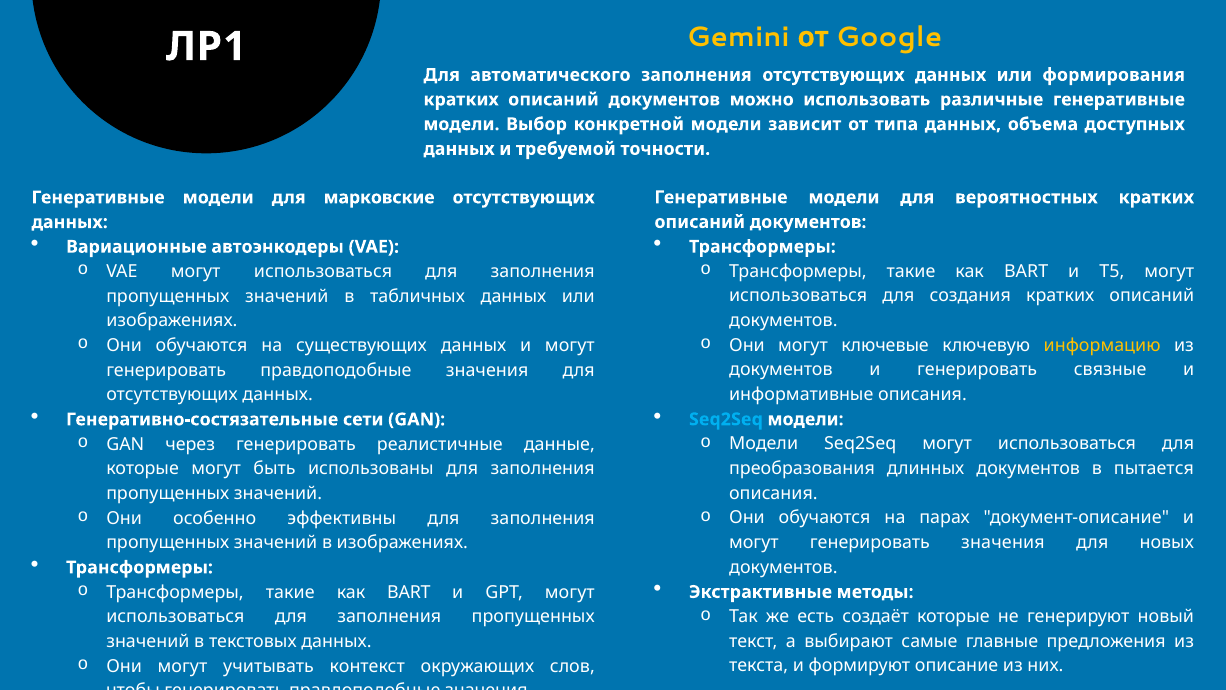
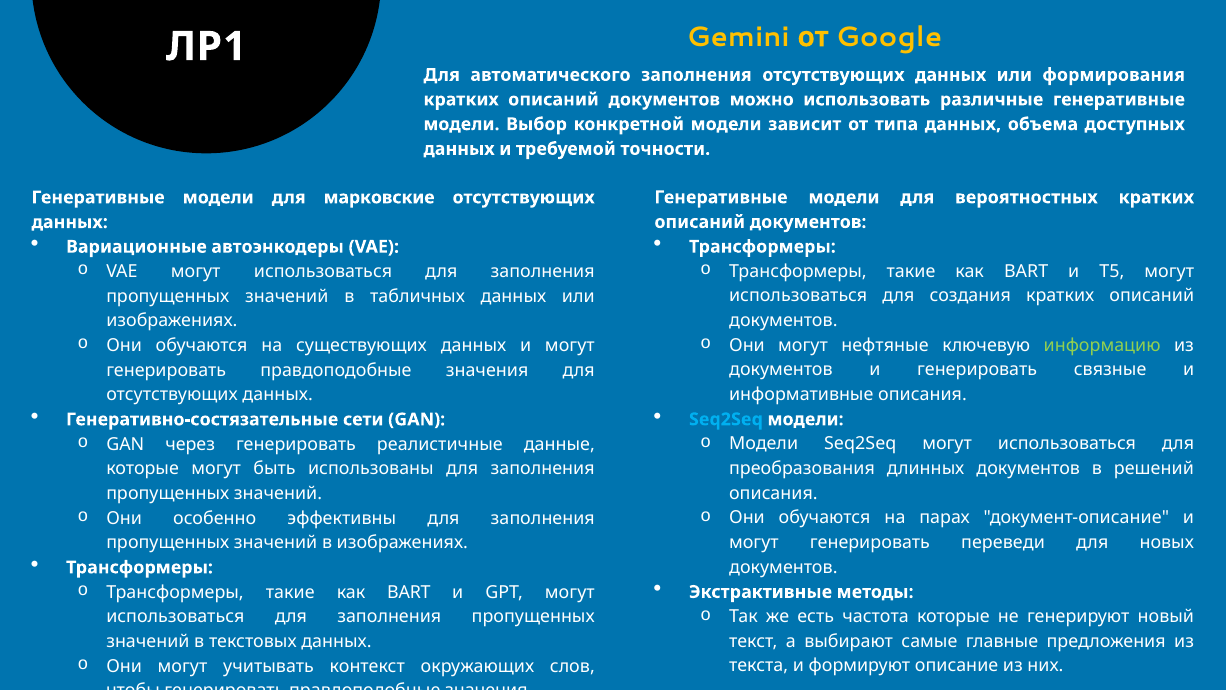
ключевые: ключевые -> нефтяные
информацию colour: yellow -> light green
пытается: пытается -> решений
генерировать значения: значения -> переведи
создаёт: создаёт -> частота
